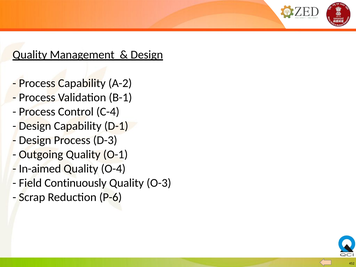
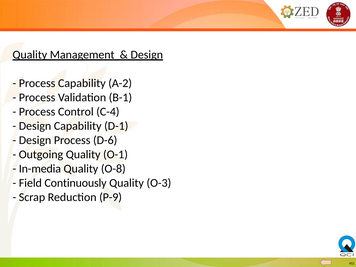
D-3: D-3 -> D-6
In-aimed: In-aimed -> In-media
O-4: O-4 -> O-8
P-6: P-6 -> P-9
